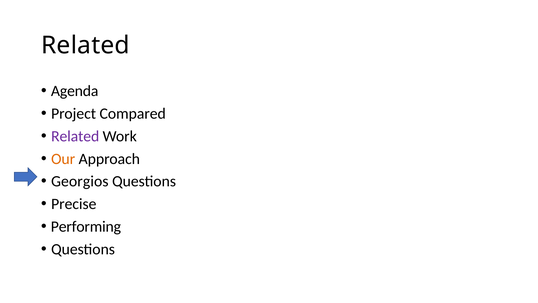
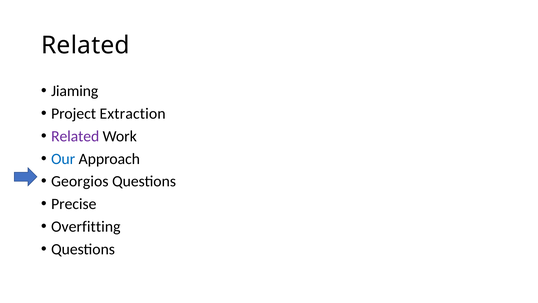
Agenda: Agenda -> Jiaming
Compared: Compared -> Extraction
Our colour: orange -> blue
Performing: Performing -> Overfitting
